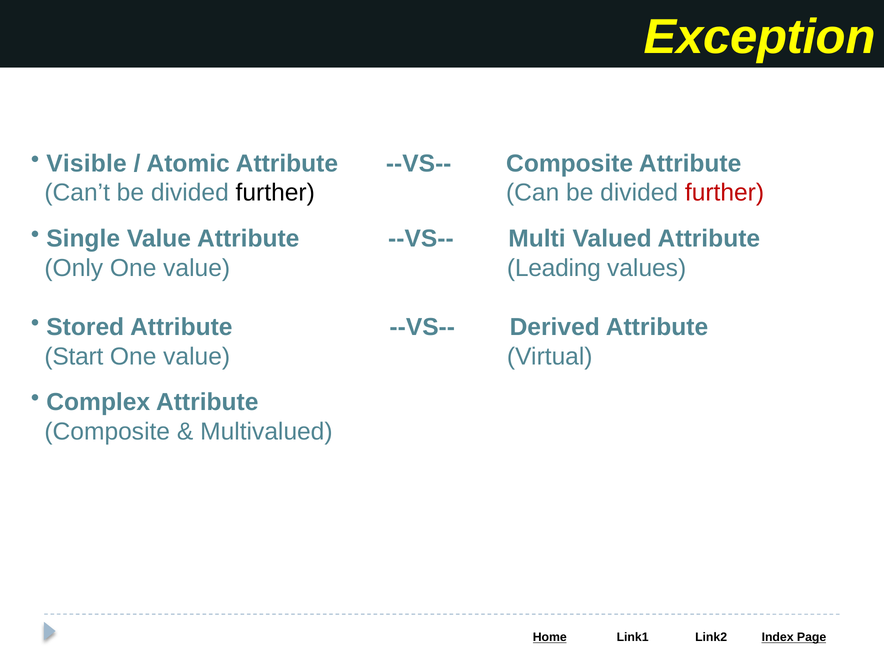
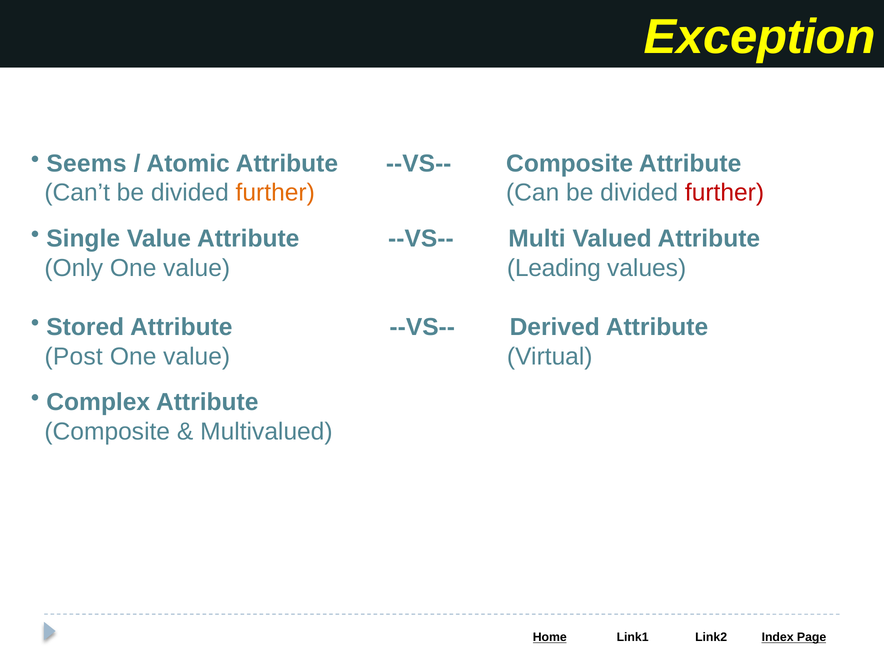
Visible: Visible -> Seems
further at (275, 193) colour: black -> orange
Start: Start -> Post
